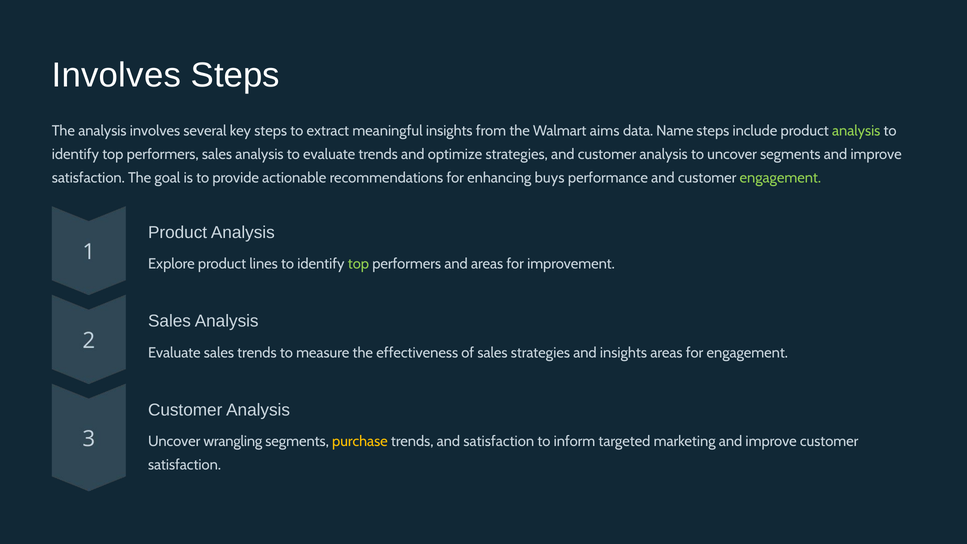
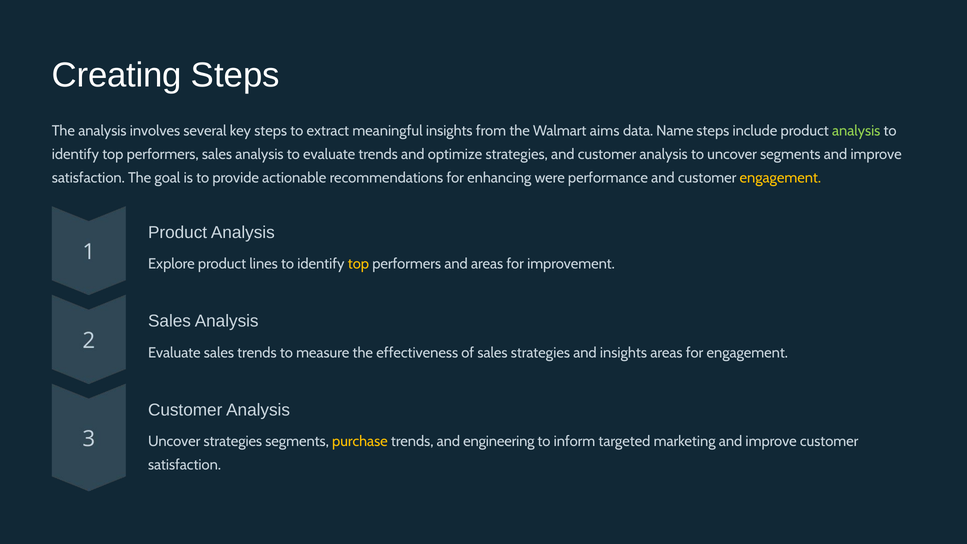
Involves at (116, 75): Involves -> Creating
buys: buys -> were
engagement at (780, 178) colour: light green -> yellow
top at (358, 264) colour: light green -> yellow
Uncover wrangling: wrangling -> strategies
and satisfaction: satisfaction -> engineering
